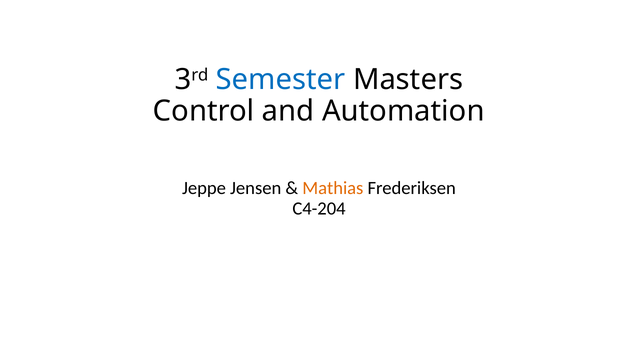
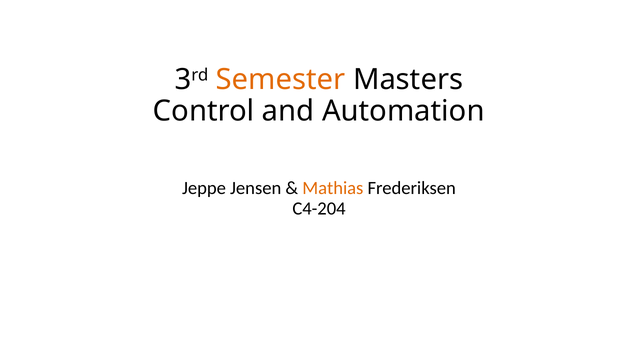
Semester colour: blue -> orange
